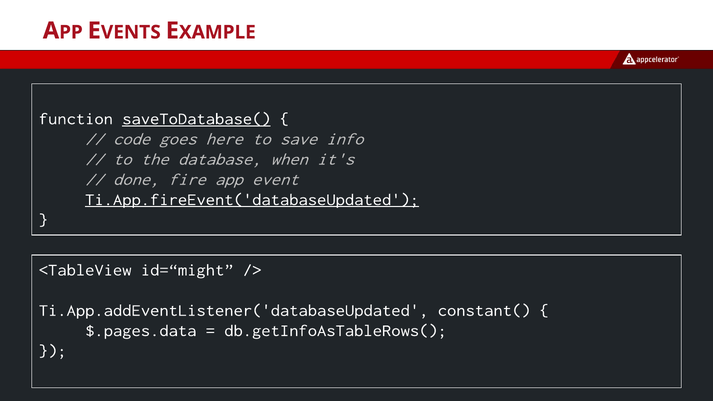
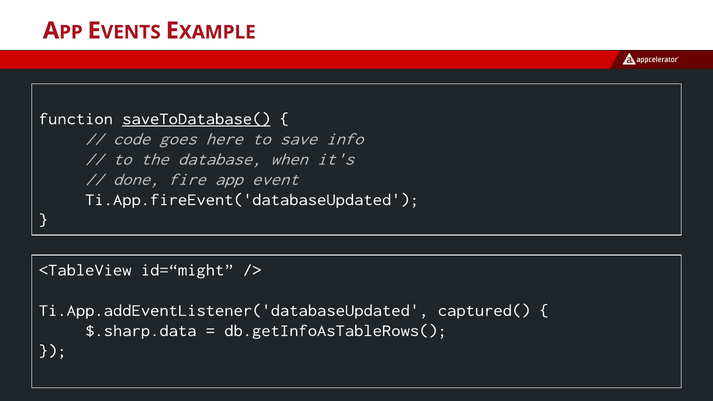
Ti.App.fireEvent('databaseUpdated underline: present -> none
constant(: constant( -> captured(
$.pages.data: $.pages.data -> $.sharp.data
